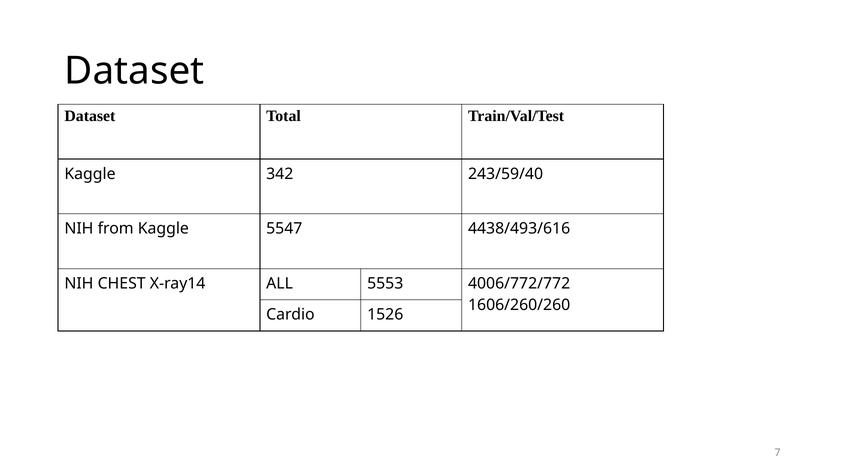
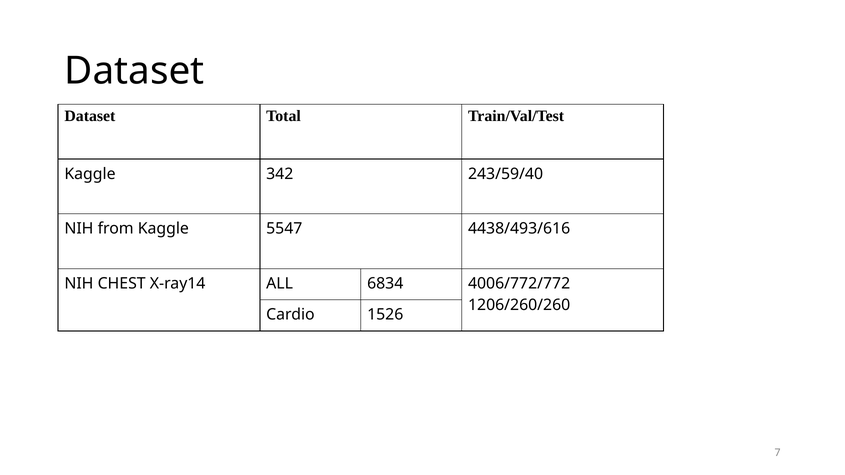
5553: 5553 -> 6834
1606/260/260: 1606/260/260 -> 1206/260/260
